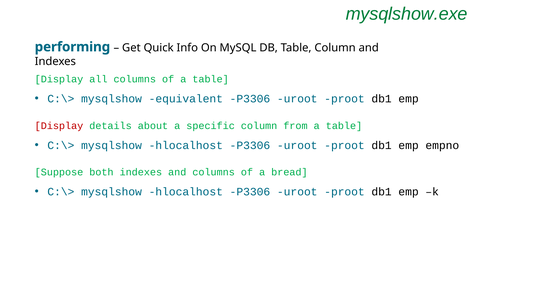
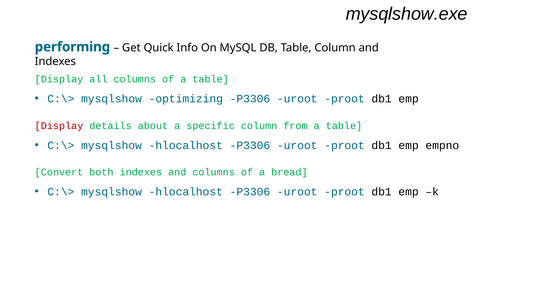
mysqlshow.exe colour: green -> black
equivalent: equivalent -> optimizing
Suppose: Suppose -> Convert
